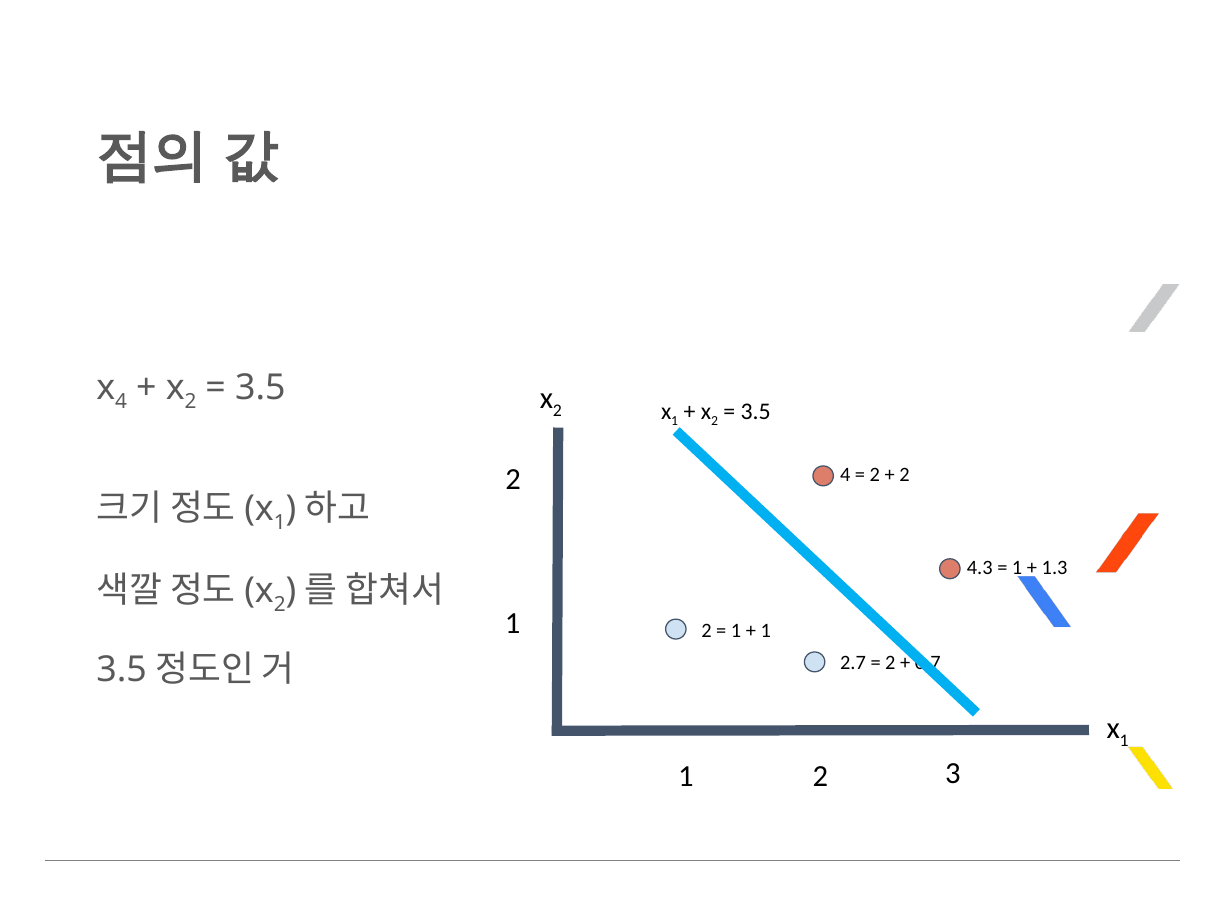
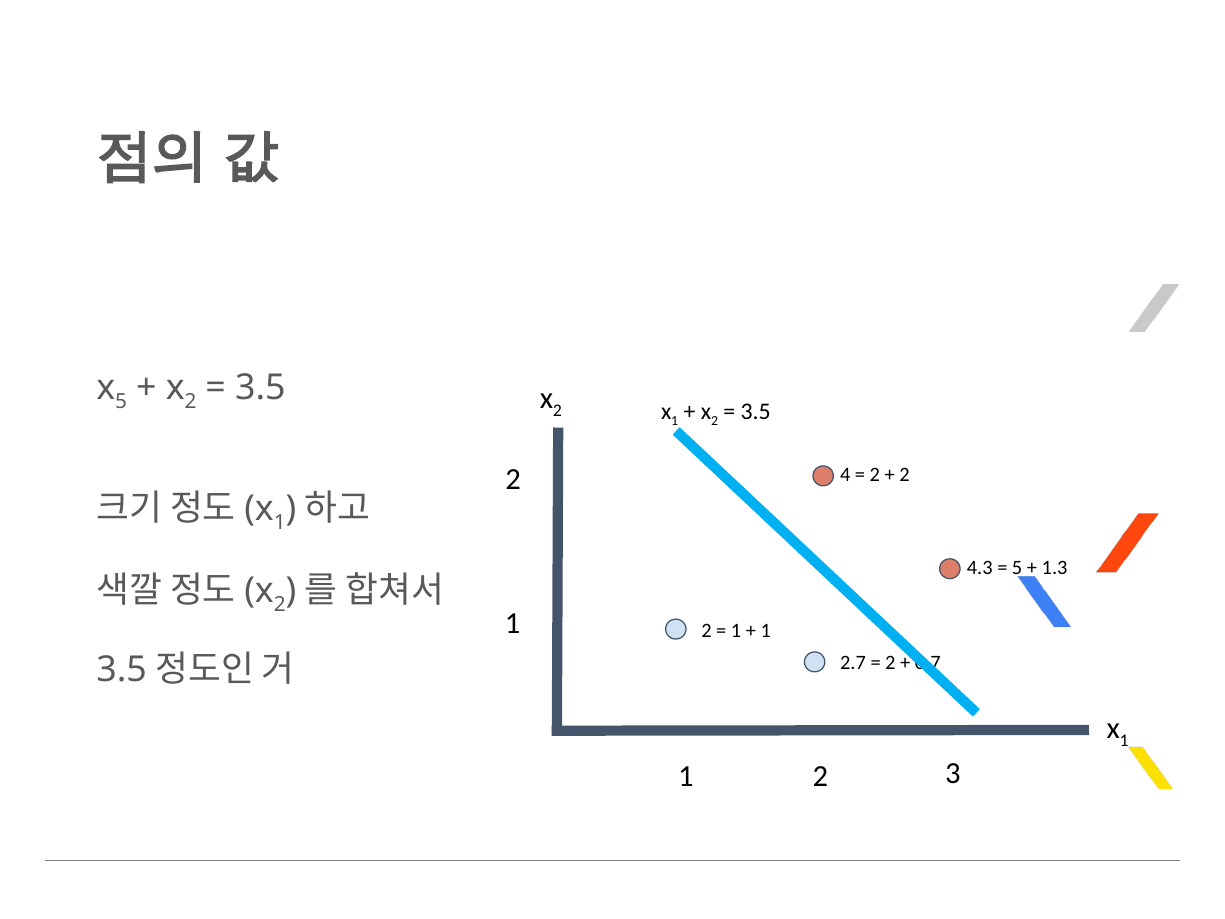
4 at (121, 401): 4 -> 5
1 at (1017, 567): 1 -> 5
